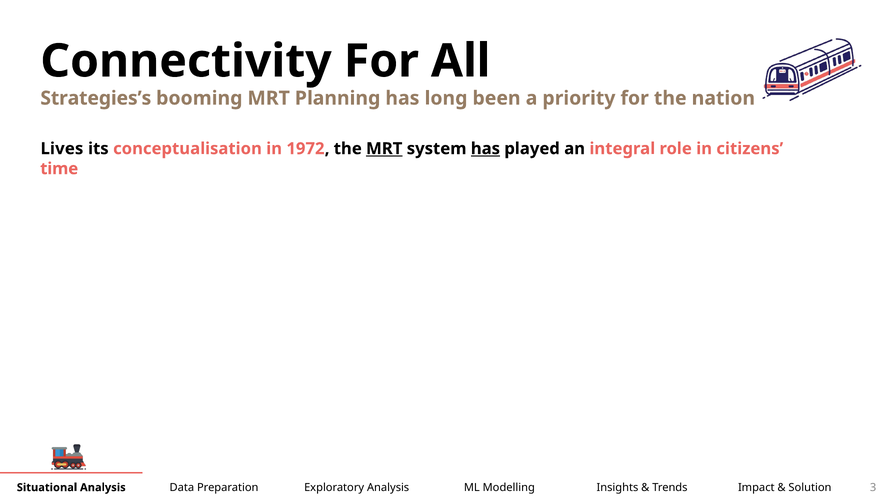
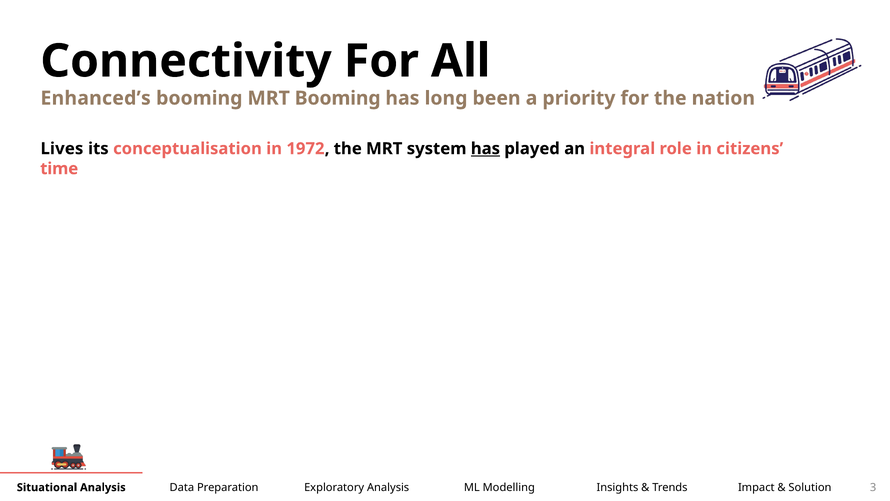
Strategies’s: Strategies’s -> Enhanced’s
MRT Planning: Planning -> Booming
MRT at (384, 149) underline: present -> none
